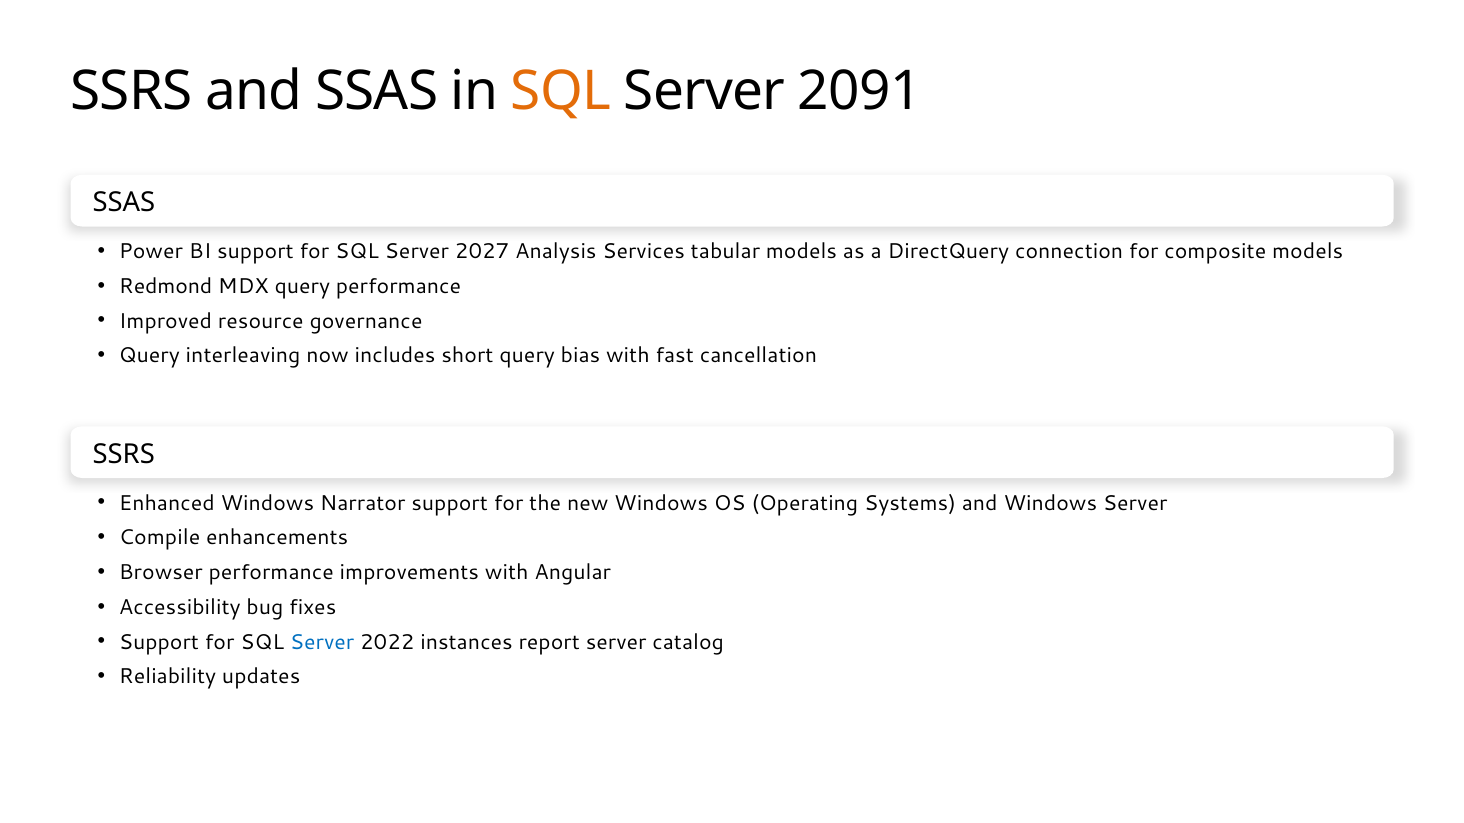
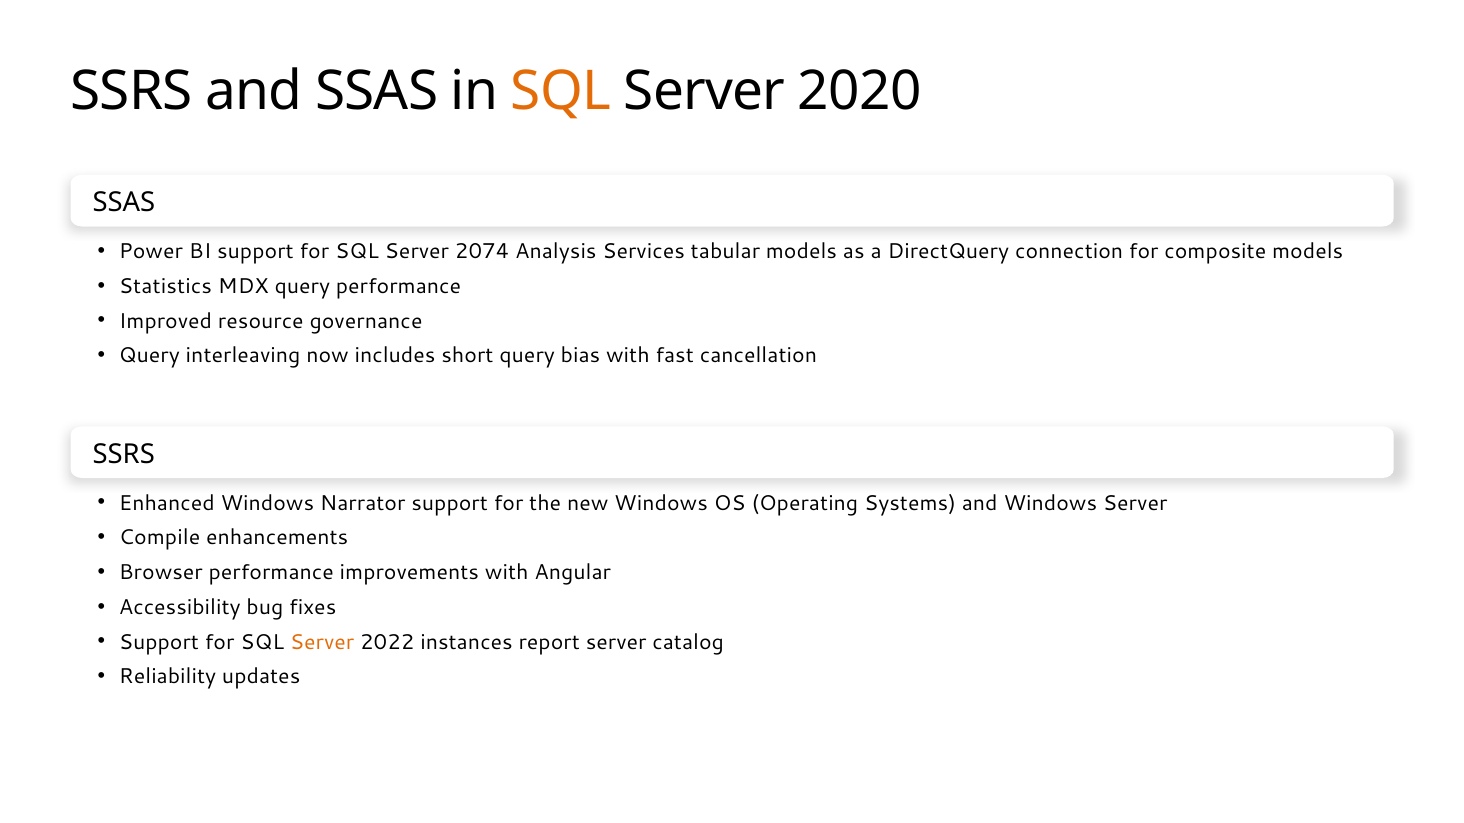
2091: 2091 -> 2020
2027: 2027 -> 2074
Redmond: Redmond -> Statistics
Server at (322, 642) colour: blue -> orange
